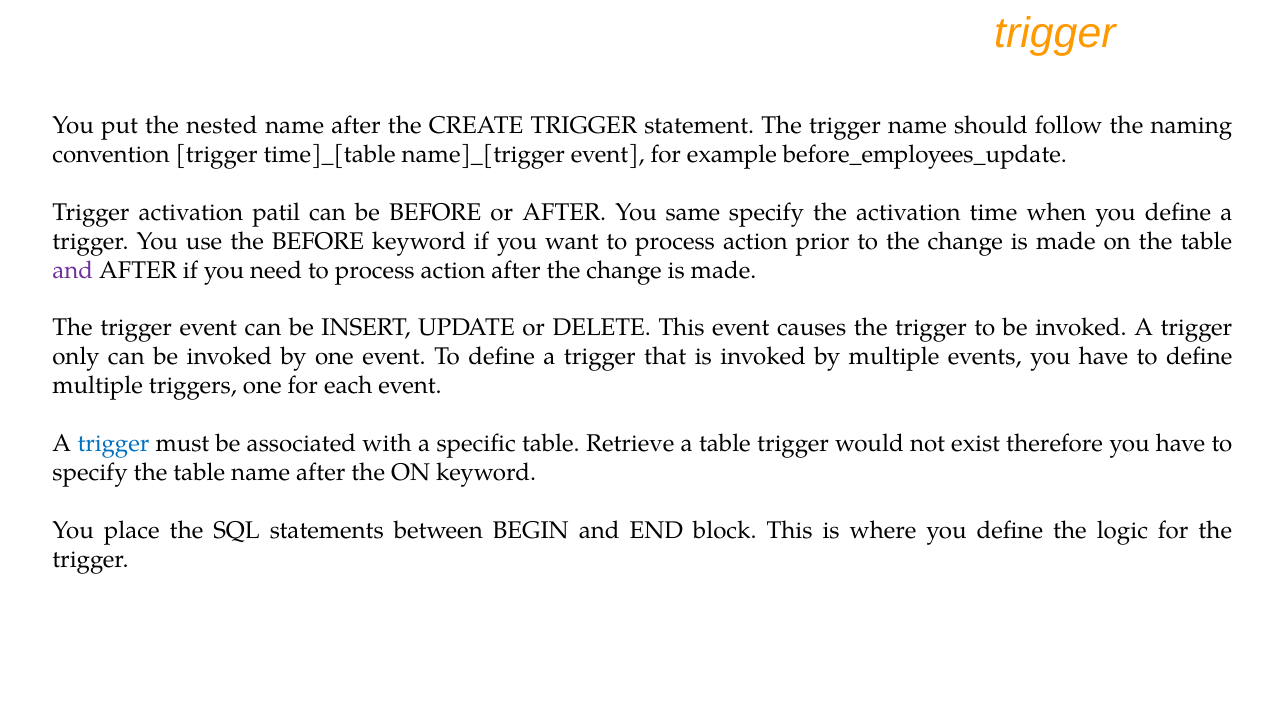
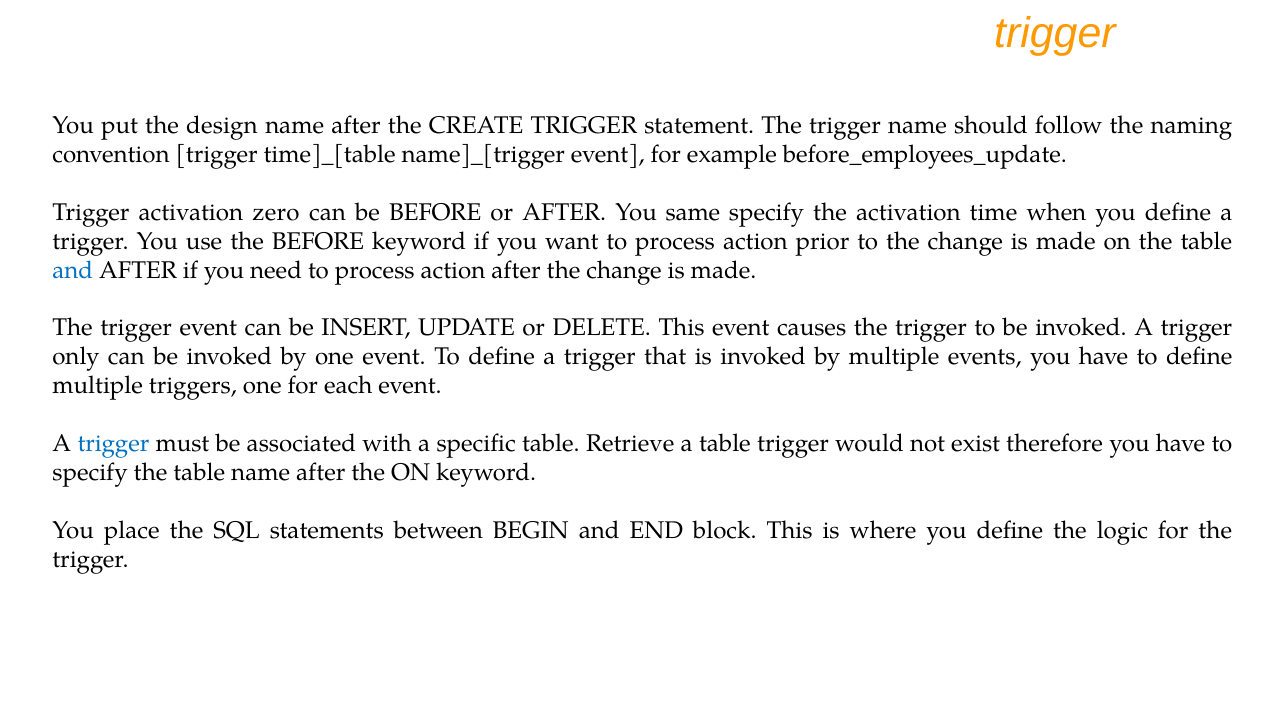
nested: nested -> design
patil: patil -> zero
and at (73, 270) colour: purple -> blue
